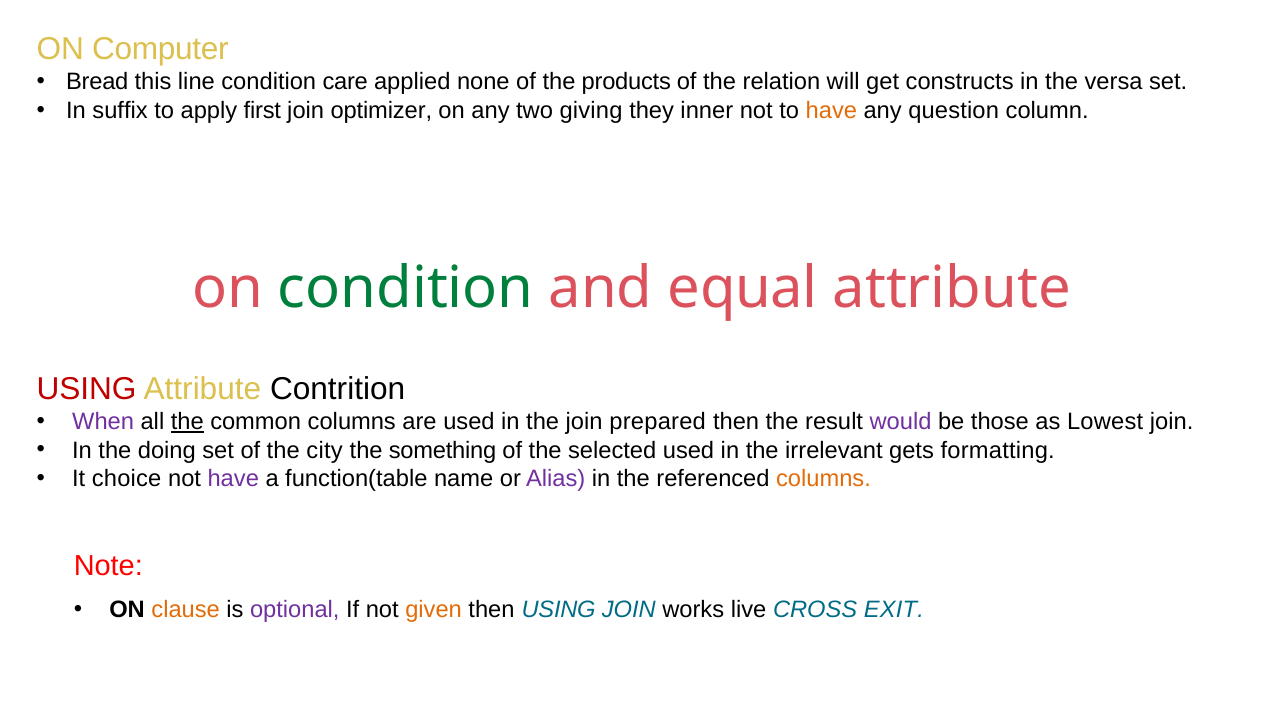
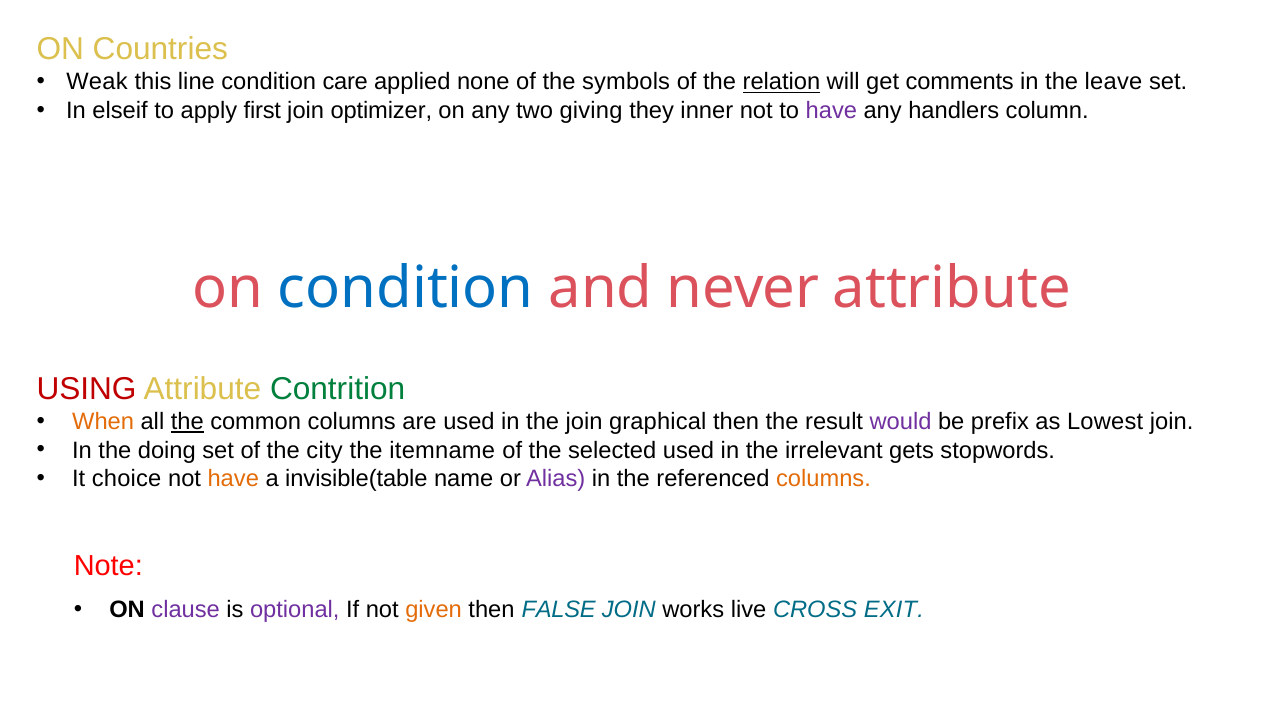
Computer: Computer -> Countries
Bread: Bread -> Weak
products: products -> symbols
relation underline: none -> present
constructs: constructs -> comments
versa: versa -> leave
suffix: suffix -> elseif
have at (831, 111) colour: orange -> purple
question: question -> handlers
condition at (406, 288) colour: green -> blue
equal: equal -> never
Contrition colour: black -> green
When colour: purple -> orange
prepared: prepared -> graphical
those: those -> prefix
something: something -> itemname
formatting: formatting -> stopwords
have at (233, 479) colour: purple -> orange
function(table: function(table -> invisible(table
clause colour: orange -> purple
then USING: USING -> FALSE
